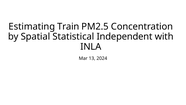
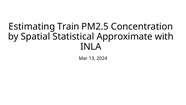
Independent: Independent -> Approximate
